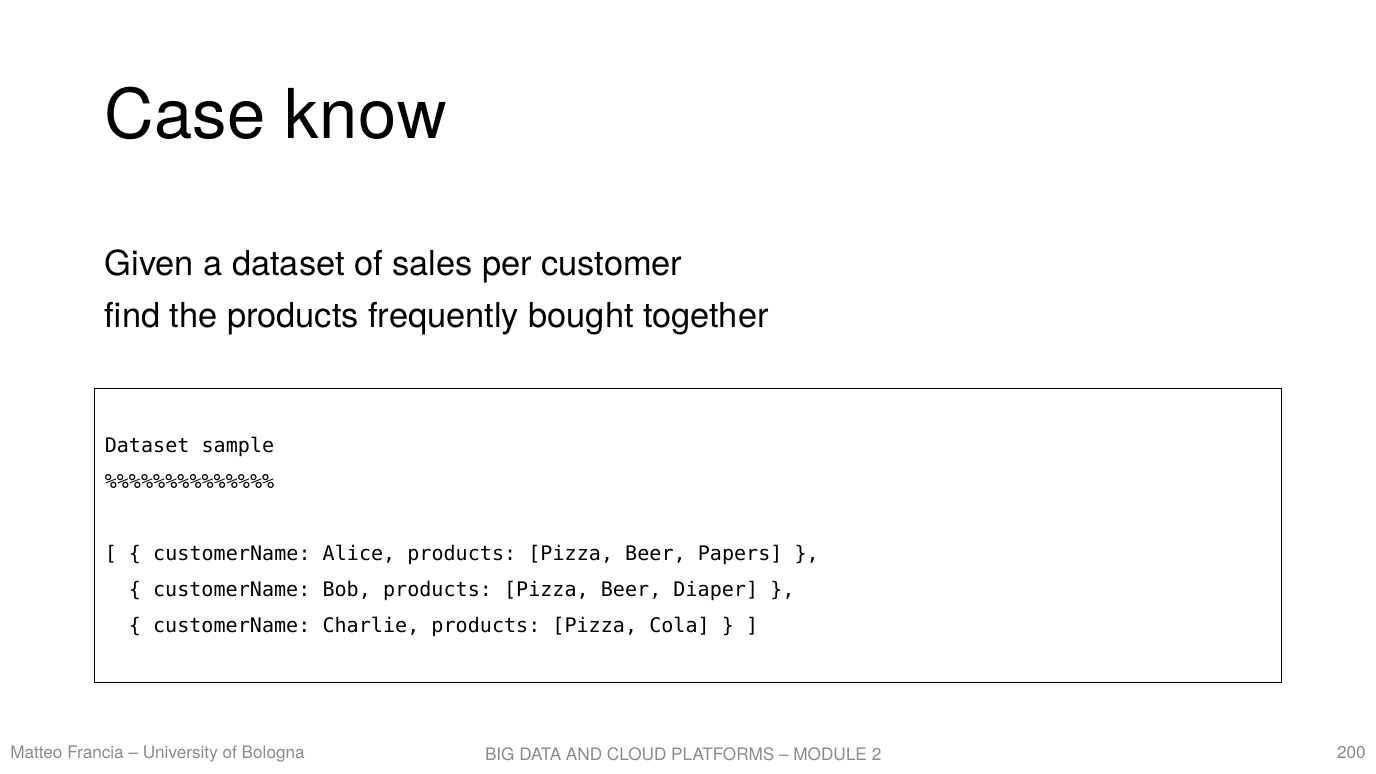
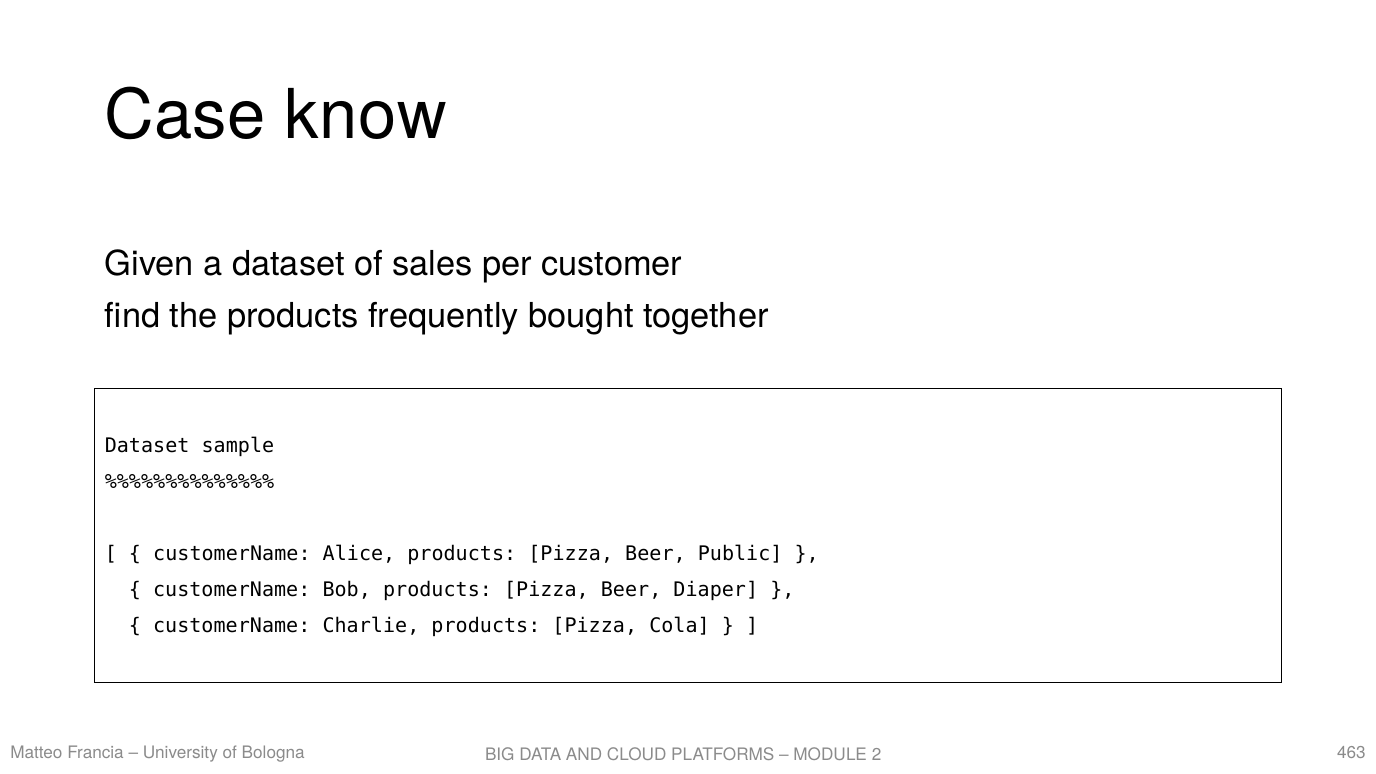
Papers: Papers -> Public
200: 200 -> 463
